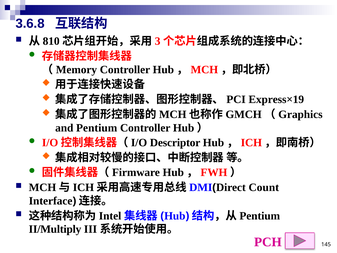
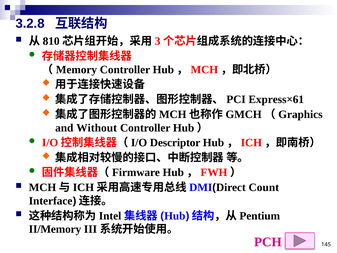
3.6.8: 3.6.8 -> 3.2.8
Express×19: Express×19 -> Express×61
Pentium: Pentium -> Without
II/Multiply: II/Multiply -> II/Memory
